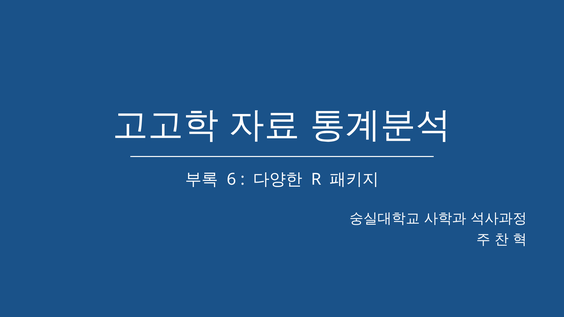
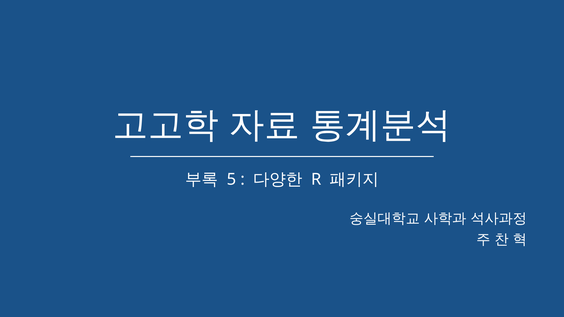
6: 6 -> 5
